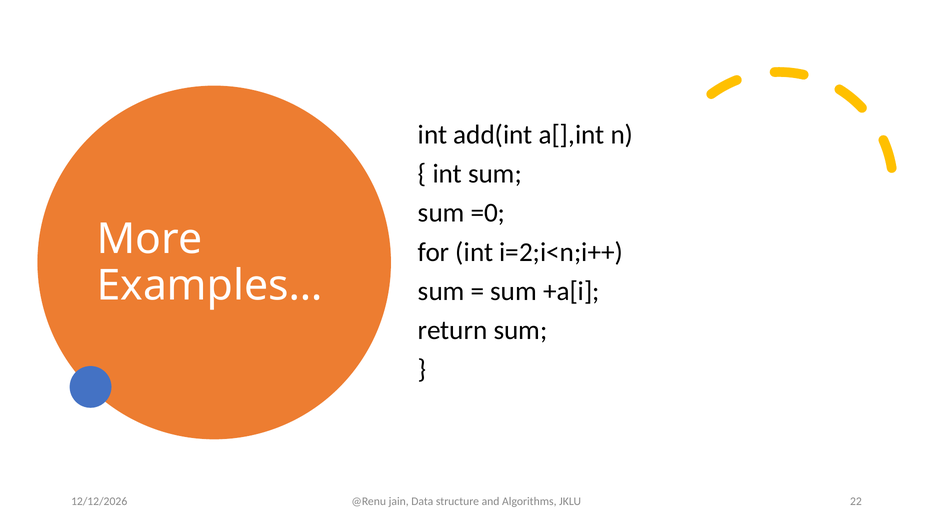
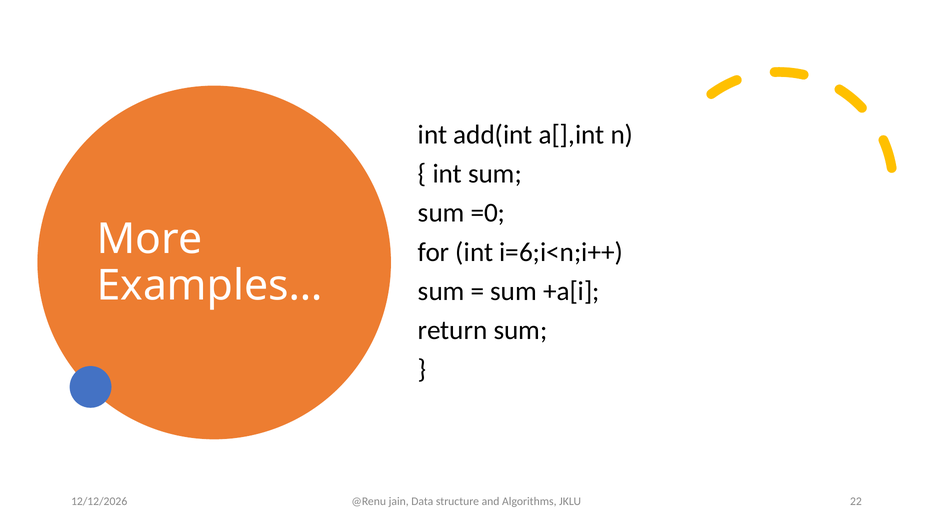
i=2;i<n;i++: i=2;i<n;i++ -> i=6;i<n;i++
